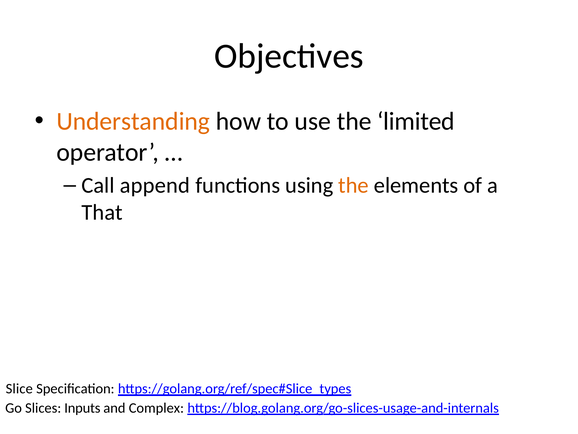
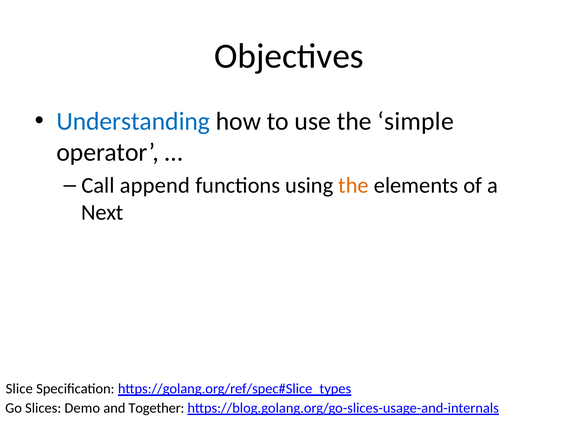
Understanding colour: orange -> blue
limited: limited -> simple
That: That -> Next
Inputs: Inputs -> Demo
Complex: Complex -> Together
